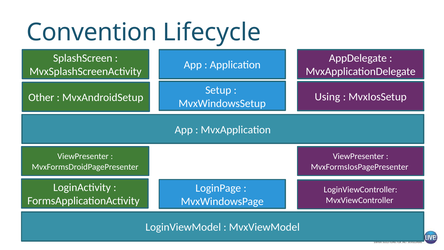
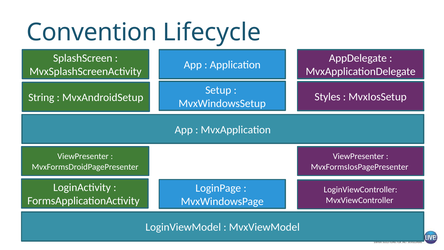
Using: Using -> Styles
Other: Other -> String
